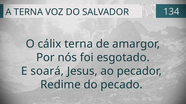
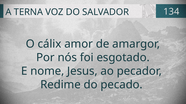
cálix terna: terna -> amor
soará: soará -> nome
